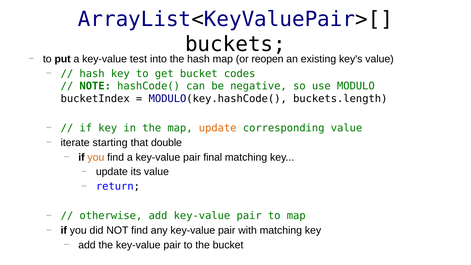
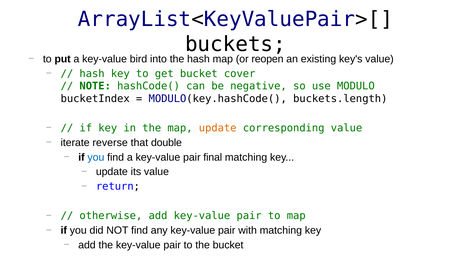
test: test -> bird
codes: codes -> cover
starting: starting -> reverse
you at (96, 157) colour: orange -> blue
